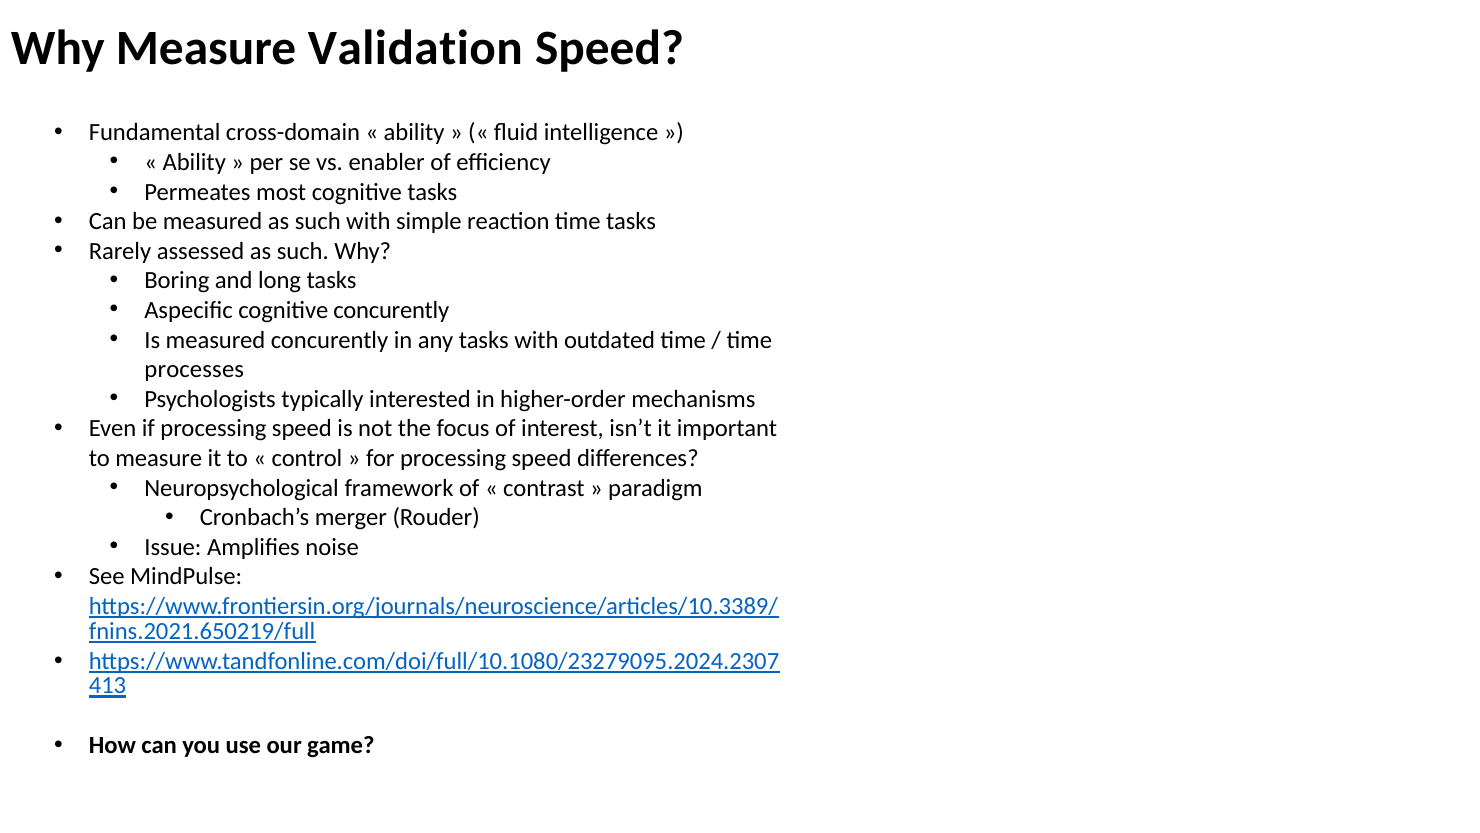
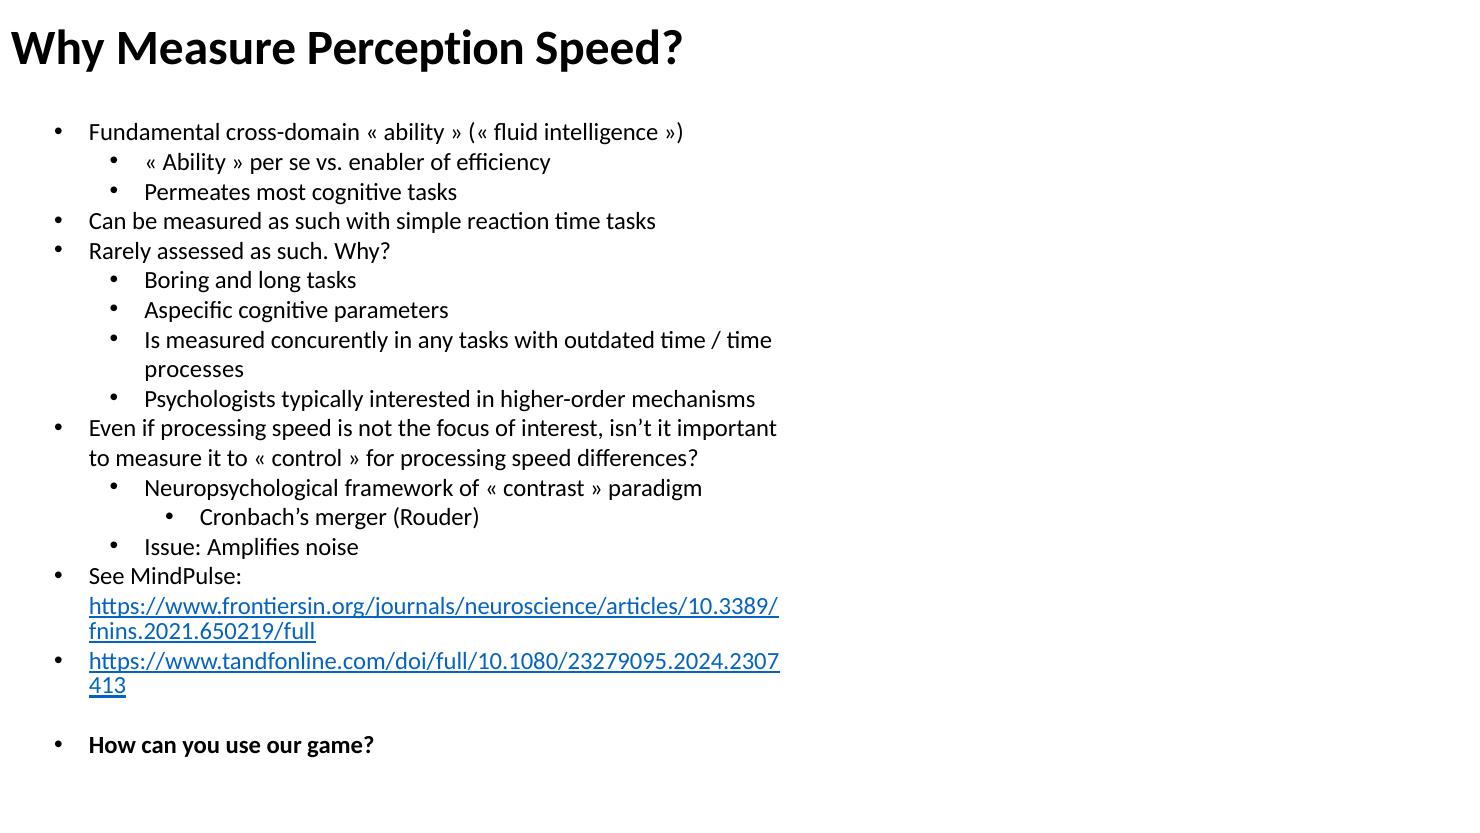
Validation: Validation -> Perception
cognitive concurently: concurently -> parameters
